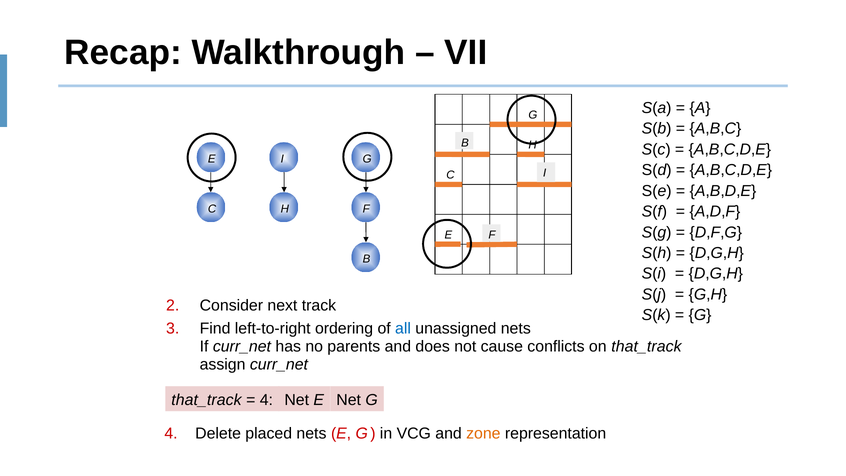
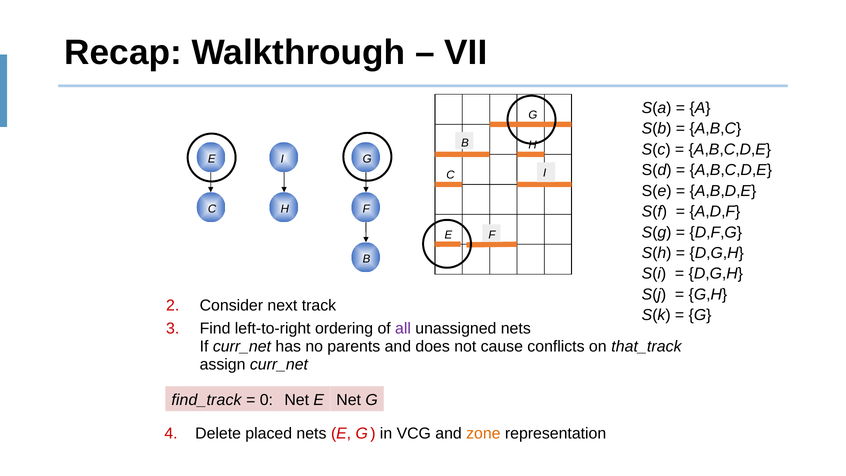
all colour: blue -> purple
that_track at (207, 400): that_track -> find_track
4 at (266, 400): 4 -> 0
